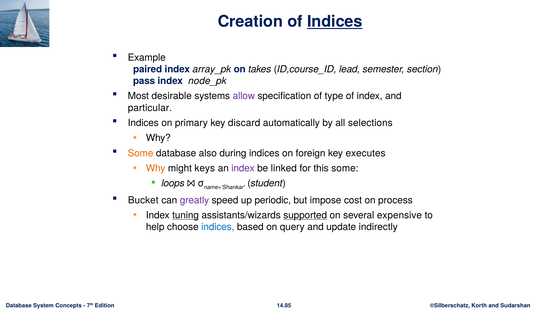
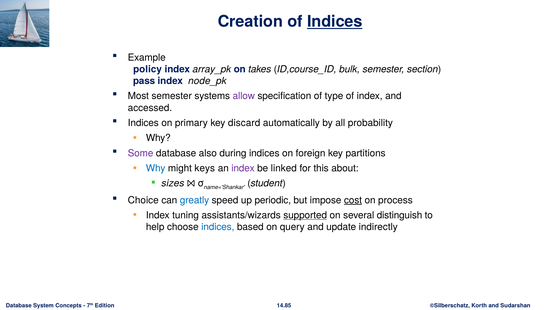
paired: paired -> policy
lead: lead -> bulk
Most desirable: desirable -> semester
particular: particular -> accessed
selections: selections -> probability
Some at (141, 153) colour: orange -> purple
executes: executes -> partitions
Why at (156, 169) colour: orange -> blue
this some: some -> about
loops: loops -> sizes
Bucket: Bucket -> Choice
greatly colour: purple -> blue
cost underline: none -> present
tuning underline: present -> none
expensive: expensive -> distinguish
